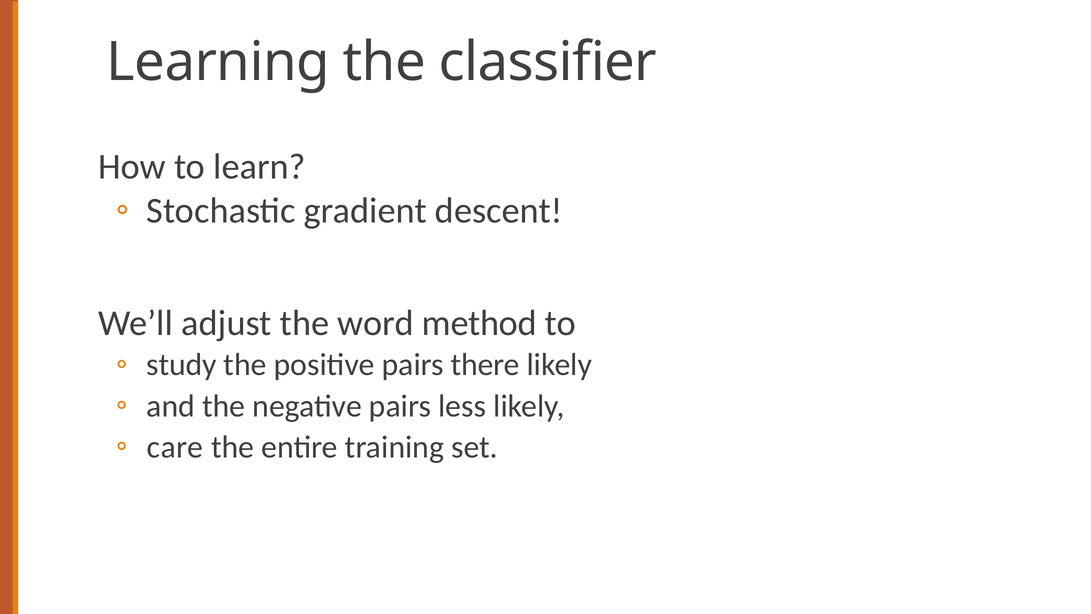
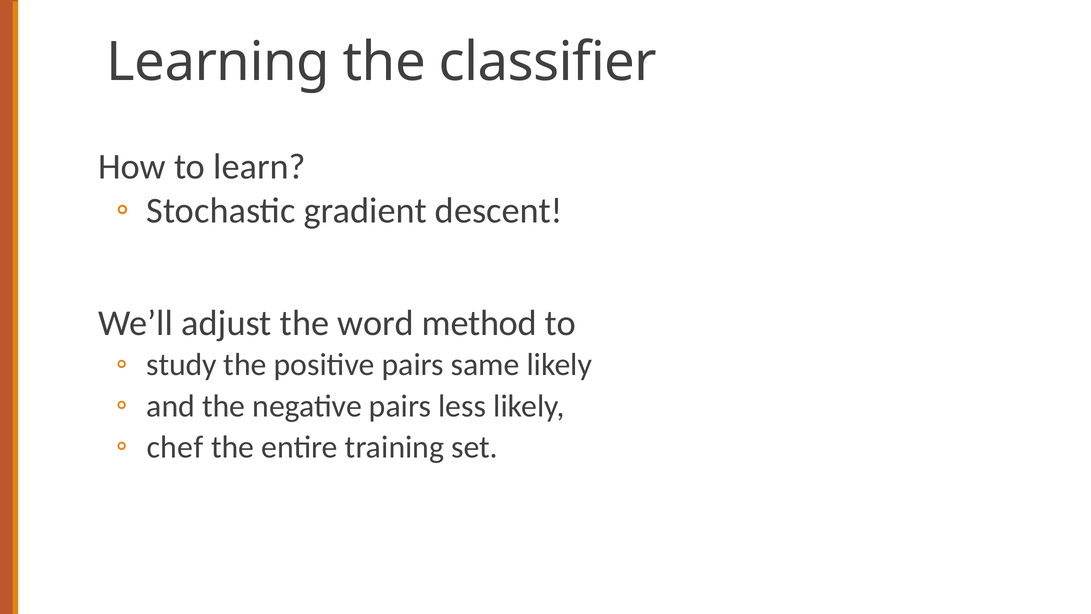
there: there -> same
care: care -> chef
